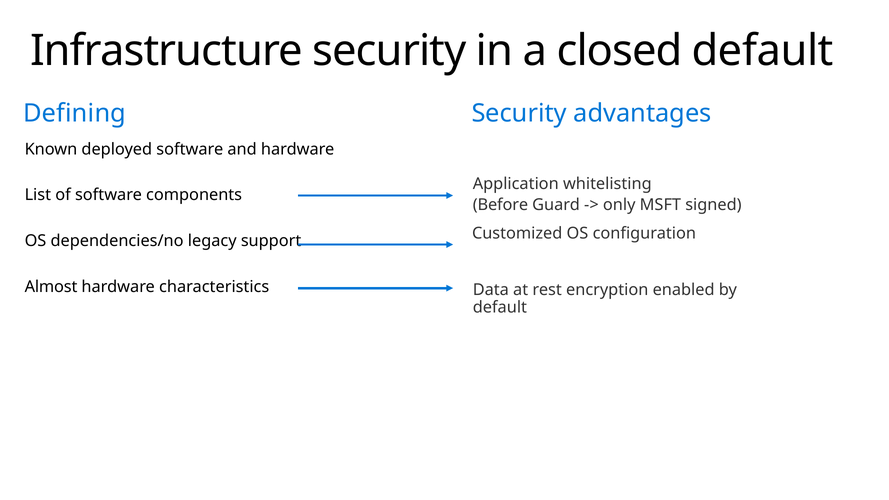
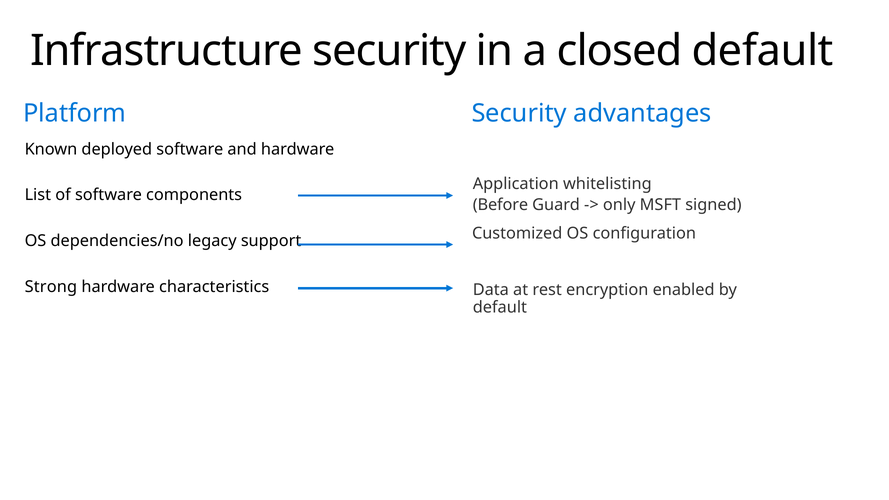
Defining: Defining -> Platform
Almost: Almost -> Strong
